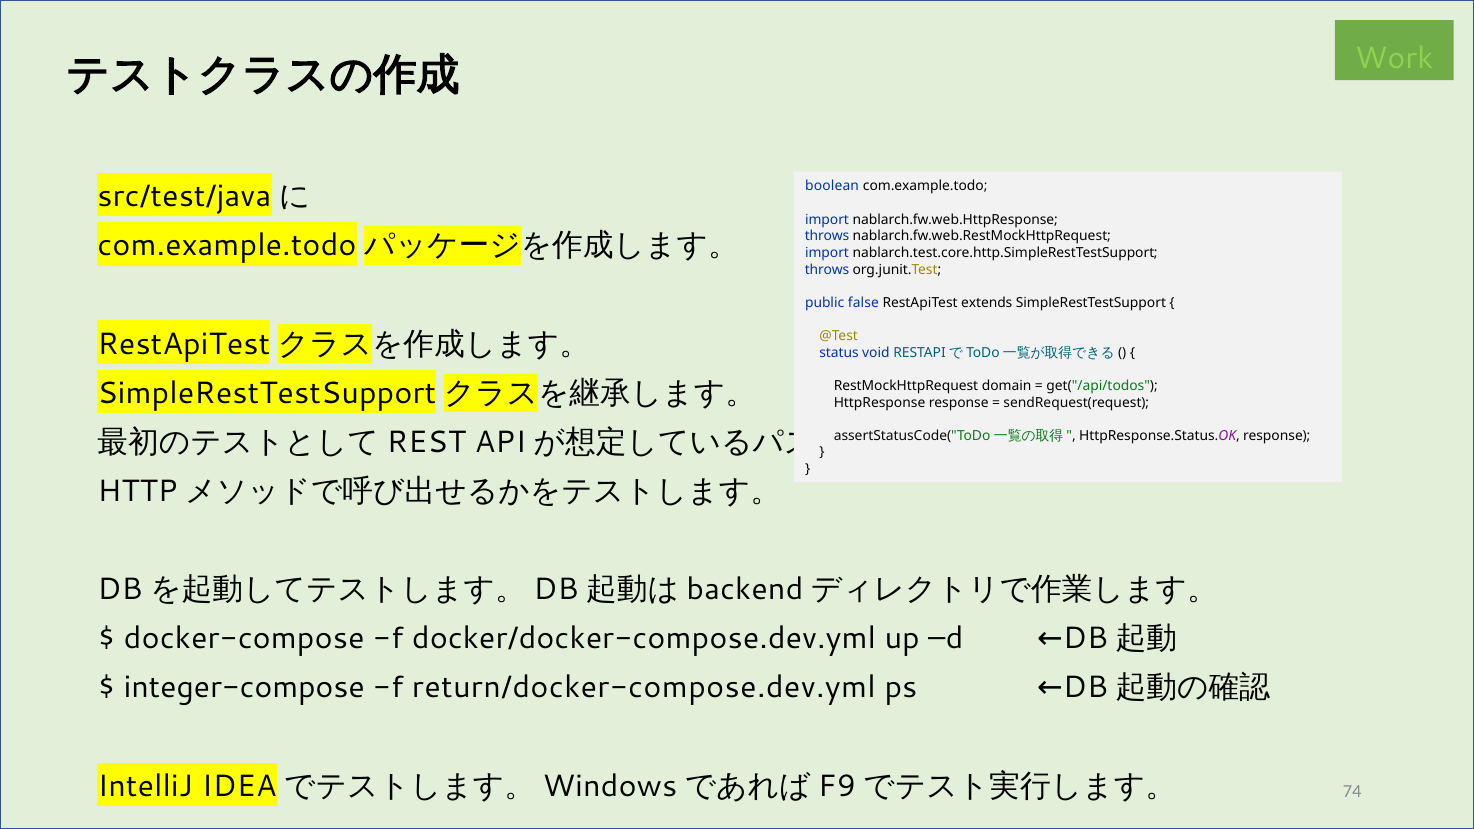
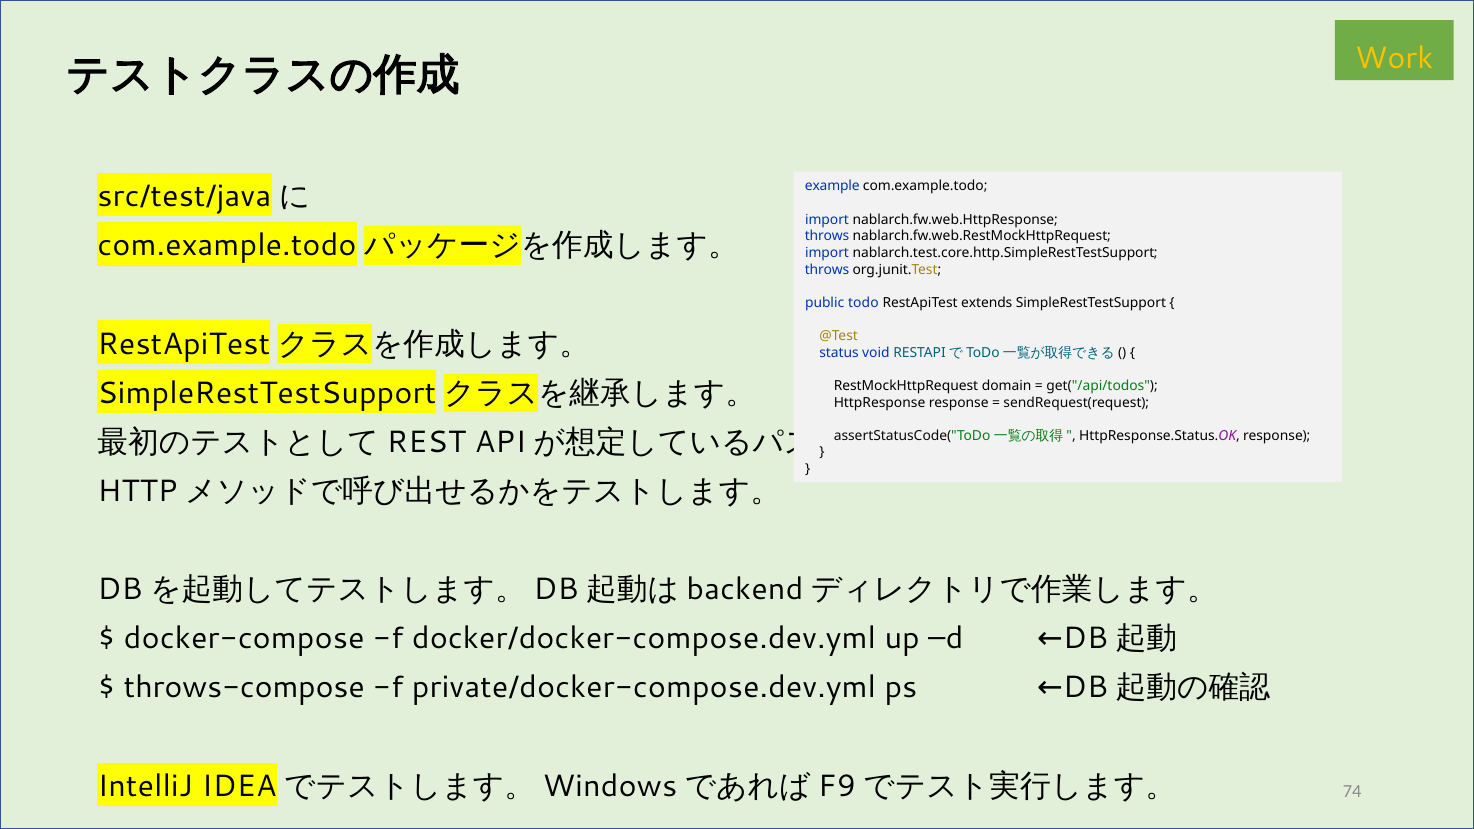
Work colour: light green -> yellow
boolean: boolean -> example
false: false -> todo
integer-compose: integer-compose -> throws-compose
return/docker-compose.dev.yml: return/docker-compose.dev.yml -> private/docker-compose.dev.yml
